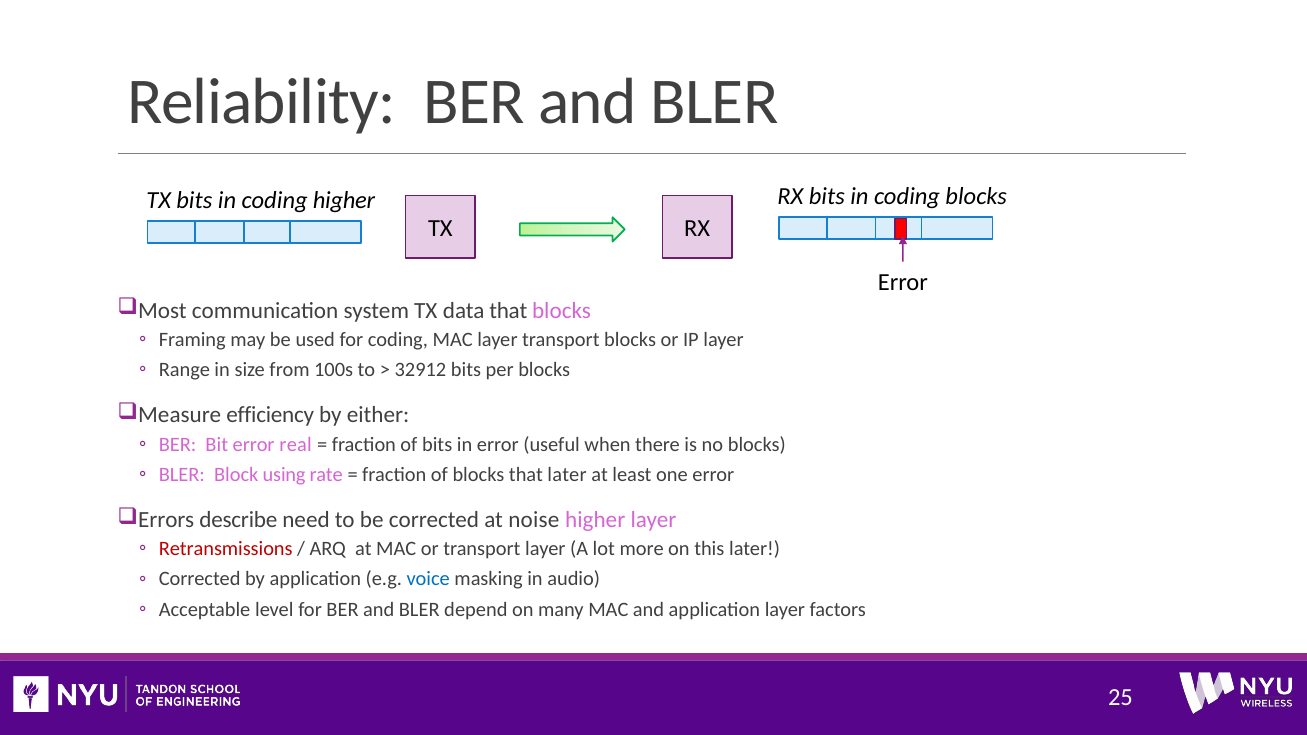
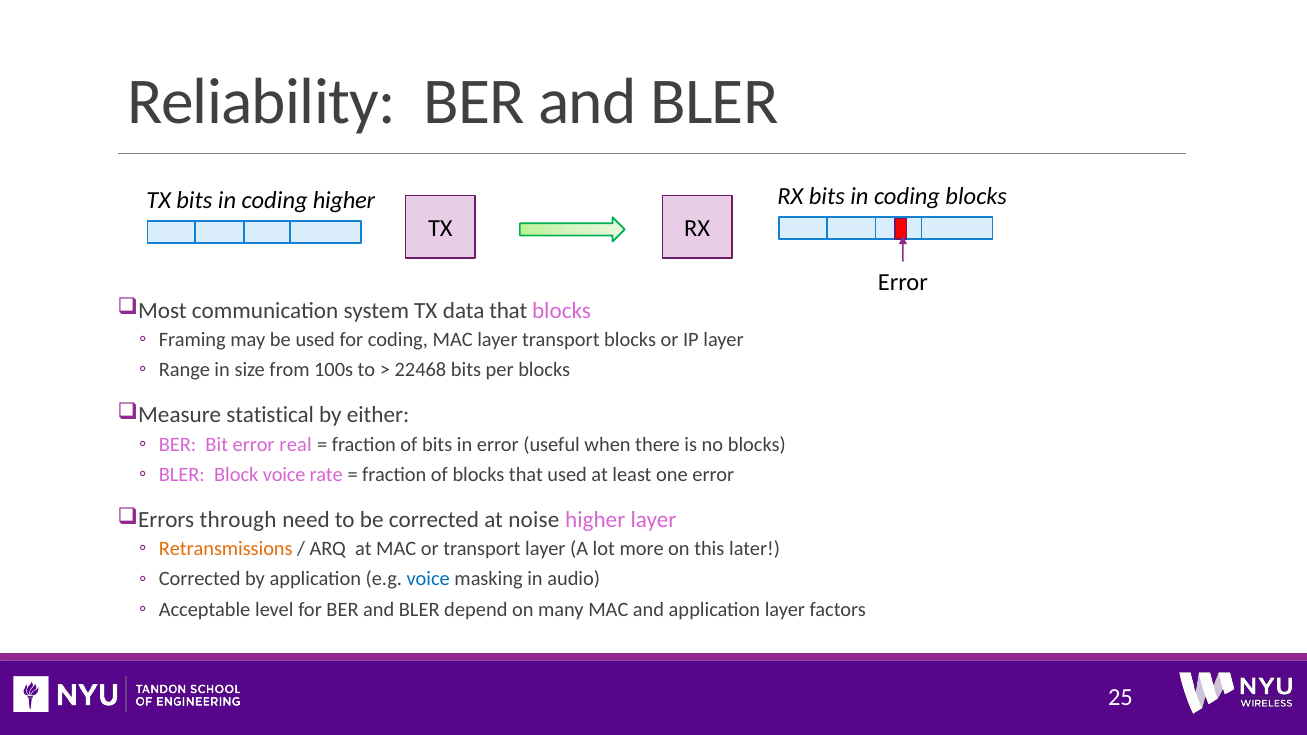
32912: 32912 -> 22468
efficiency: efficiency -> statistical
Block using: using -> voice
that later: later -> used
describe: describe -> through
Retransmissions colour: red -> orange
